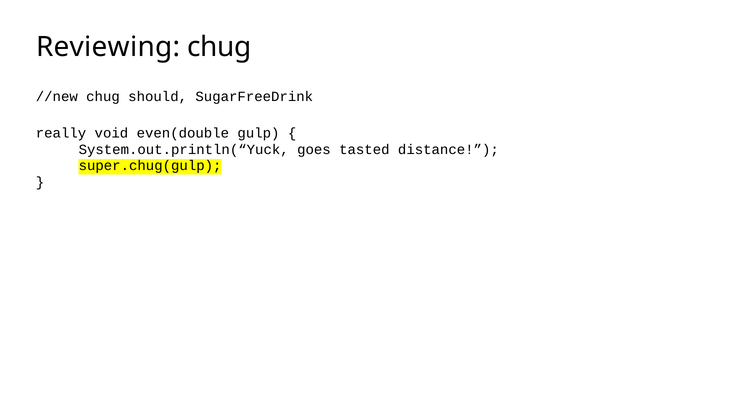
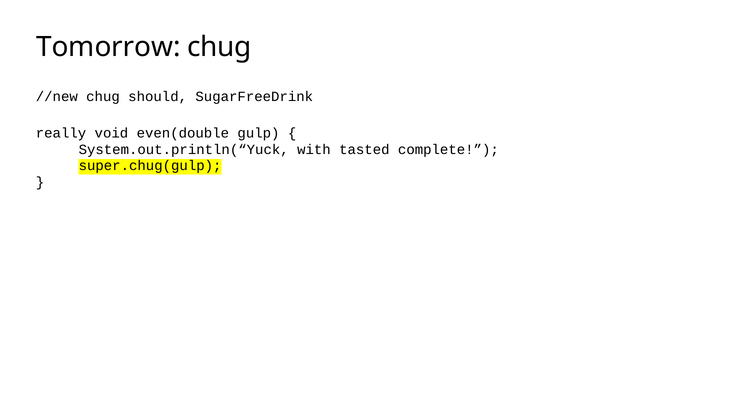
Reviewing: Reviewing -> Tomorrow
goes: goes -> with
distance: distance -> complete
